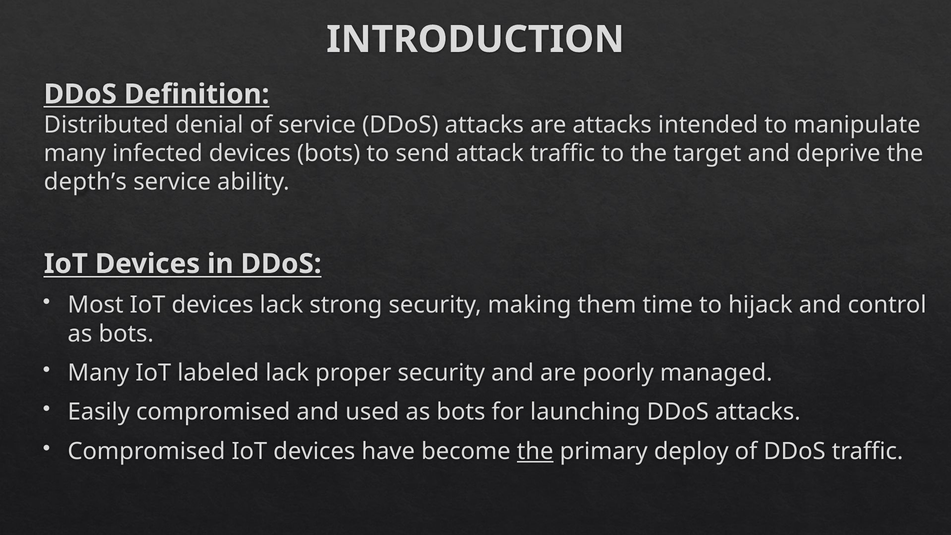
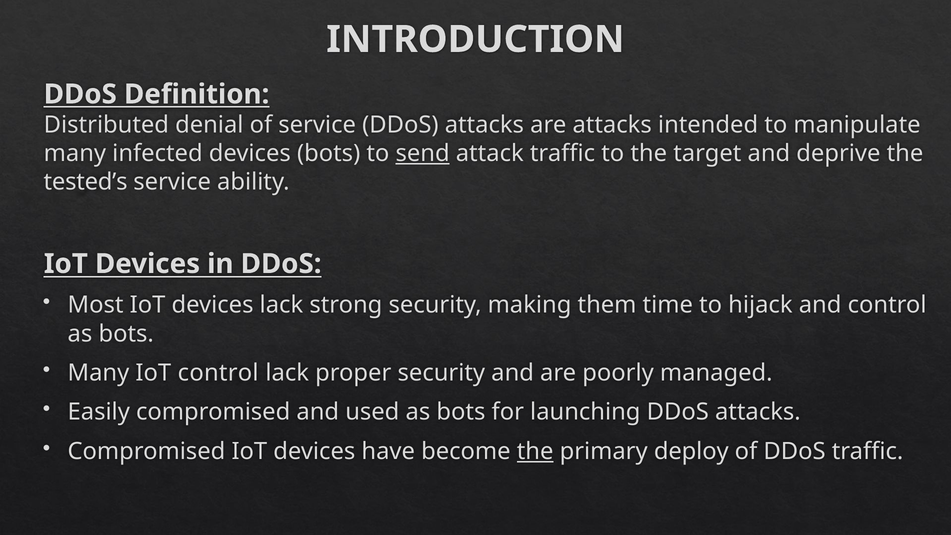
send underline: none -> present
depth’s: depth’s -> tested’s
IoT labeled: labeled -> control
